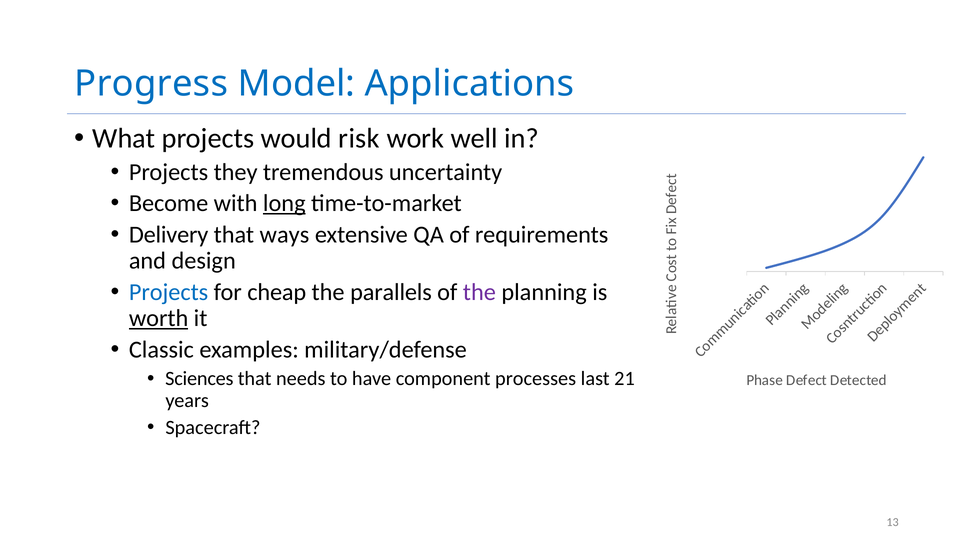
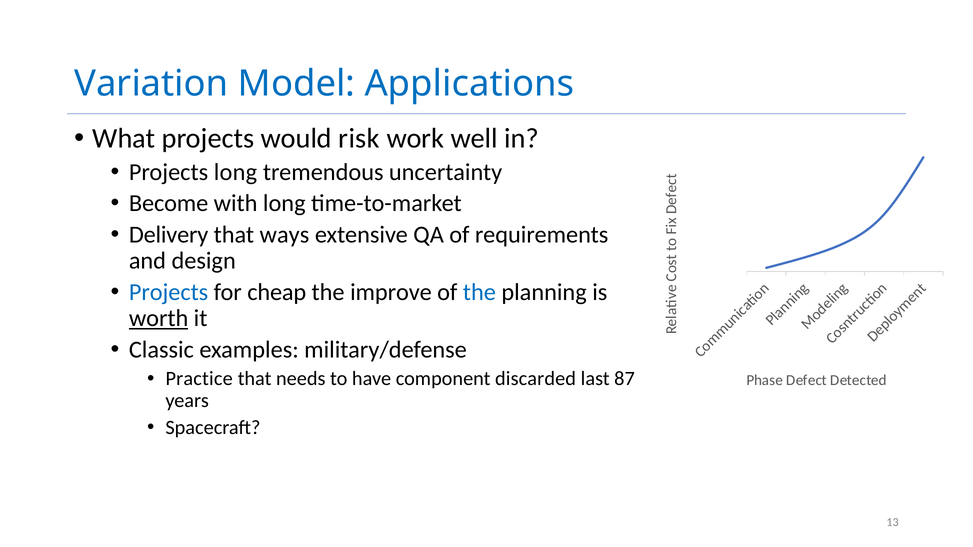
Progress: Progress -> Variation
Projects they: they -> long
long at (284, 203) underline: present -> none
parallels: parallels -> improve
the at (479, 292) colour: purple -> blue
Sciences: Sciences -> Practice
processes: processes -> discarded
21: 21 -> 87
